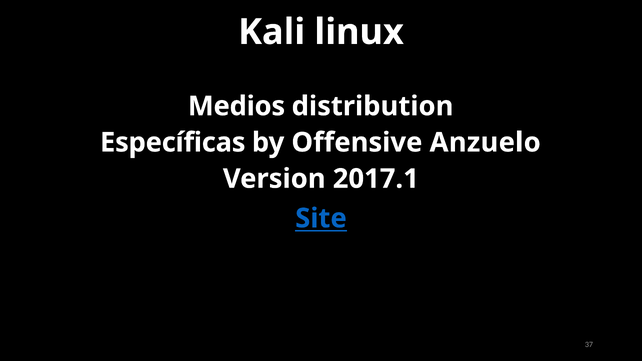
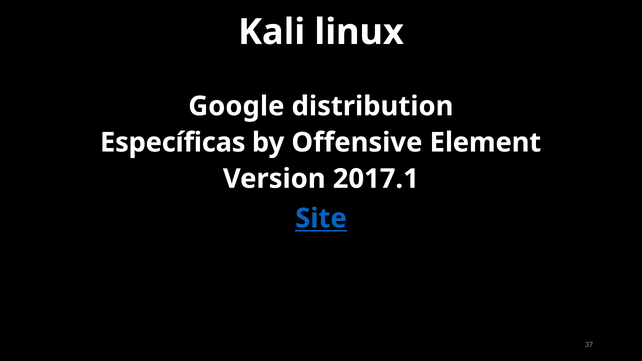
Medios: Medios -> Google
Anzuelo: Anzuelo -> Element
